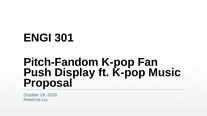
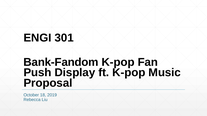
Pitch-Fandom: Pitch-Fandom -> Bank-Fandom
